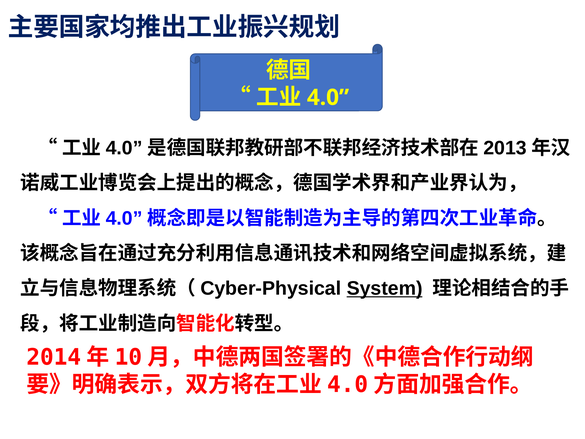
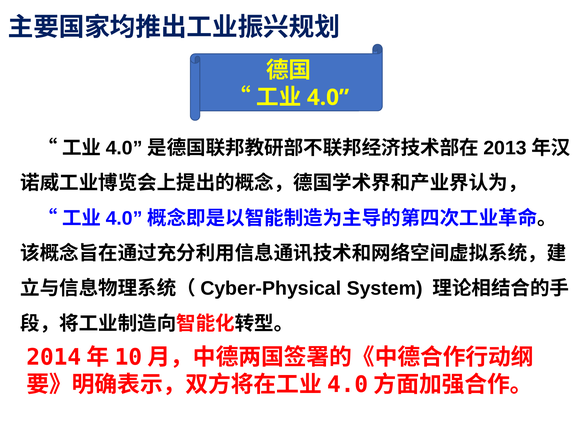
System underline: present -> none
